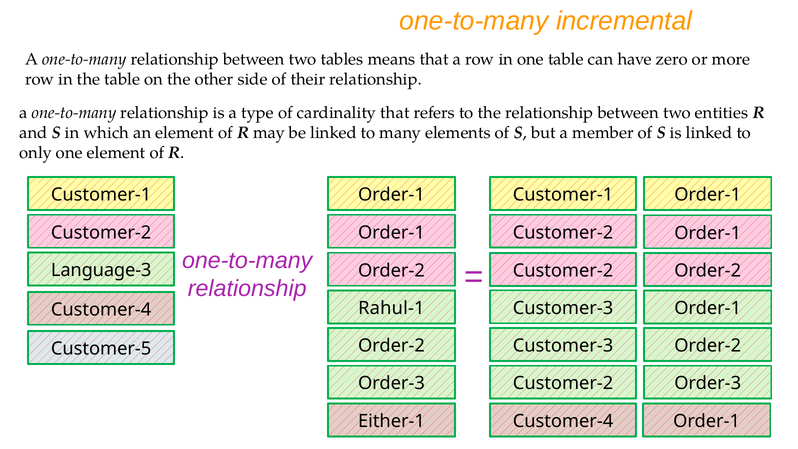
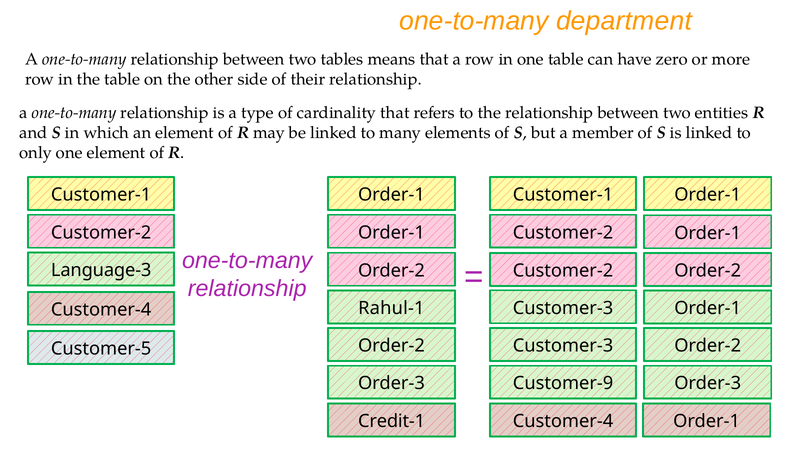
incremental: incremental -> department
Customer-2 at (563, 383): Customer-2 -> Customer-9
Either-1: Either-1 -> Credit-1
